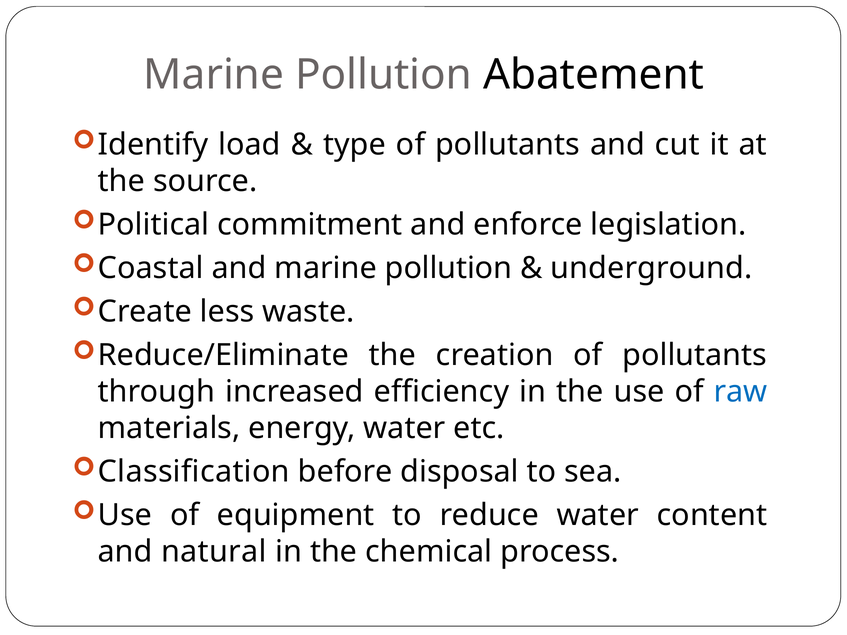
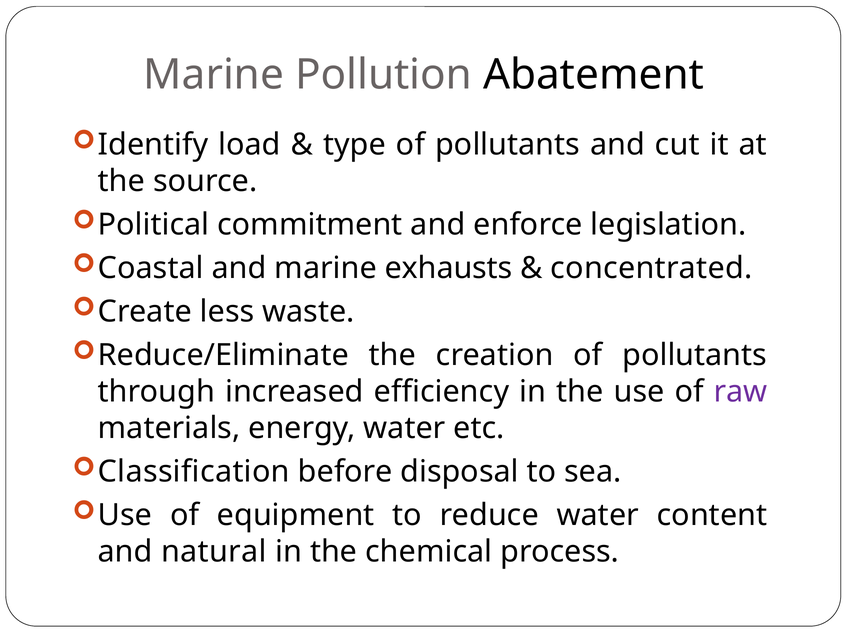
and marine pollution: pollution -> exhausts
underground: underground -> concentrated
raw colour: blue -> purple
